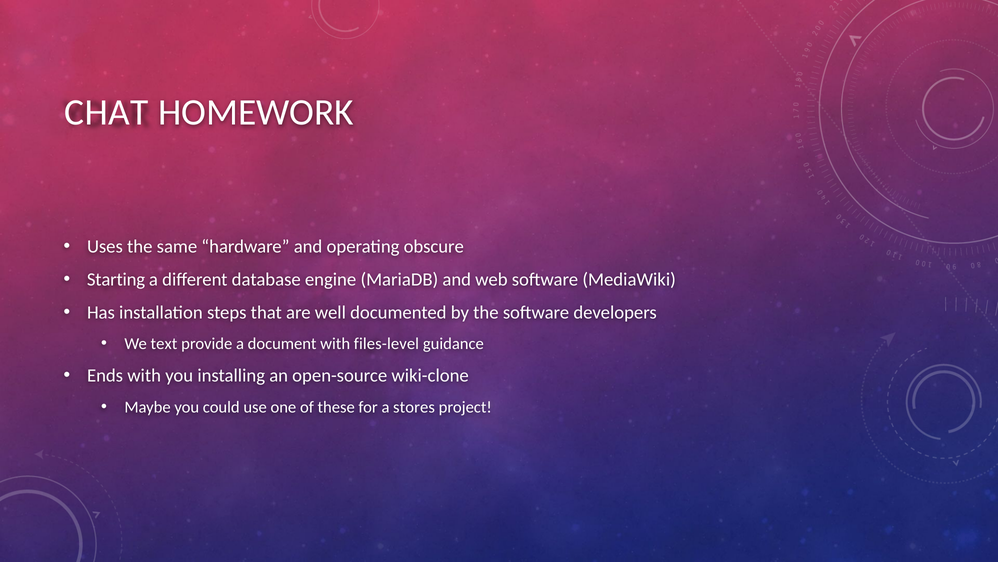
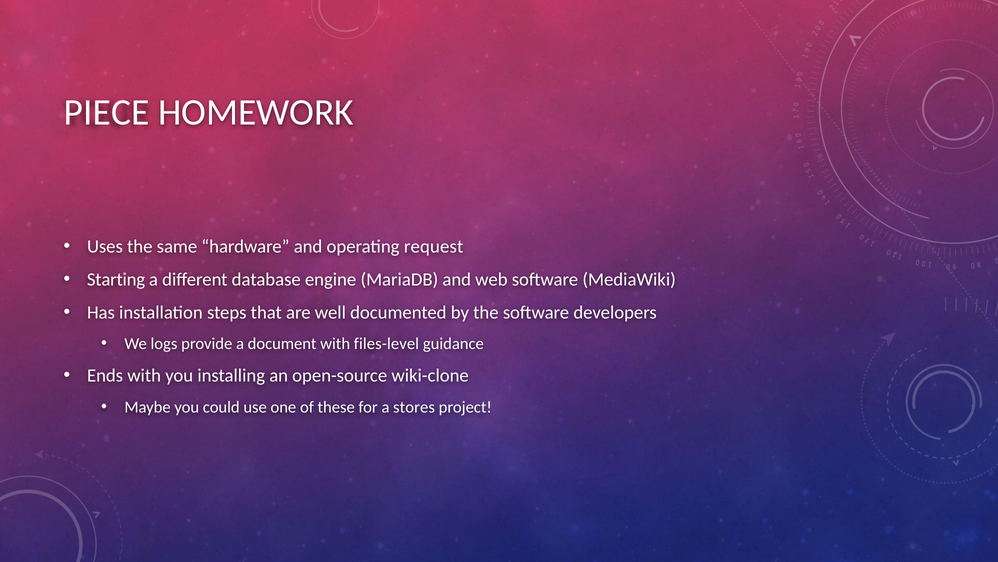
CHAT: CHAT -> PIECE
obscure: obscure -> request
text: text -> logs
